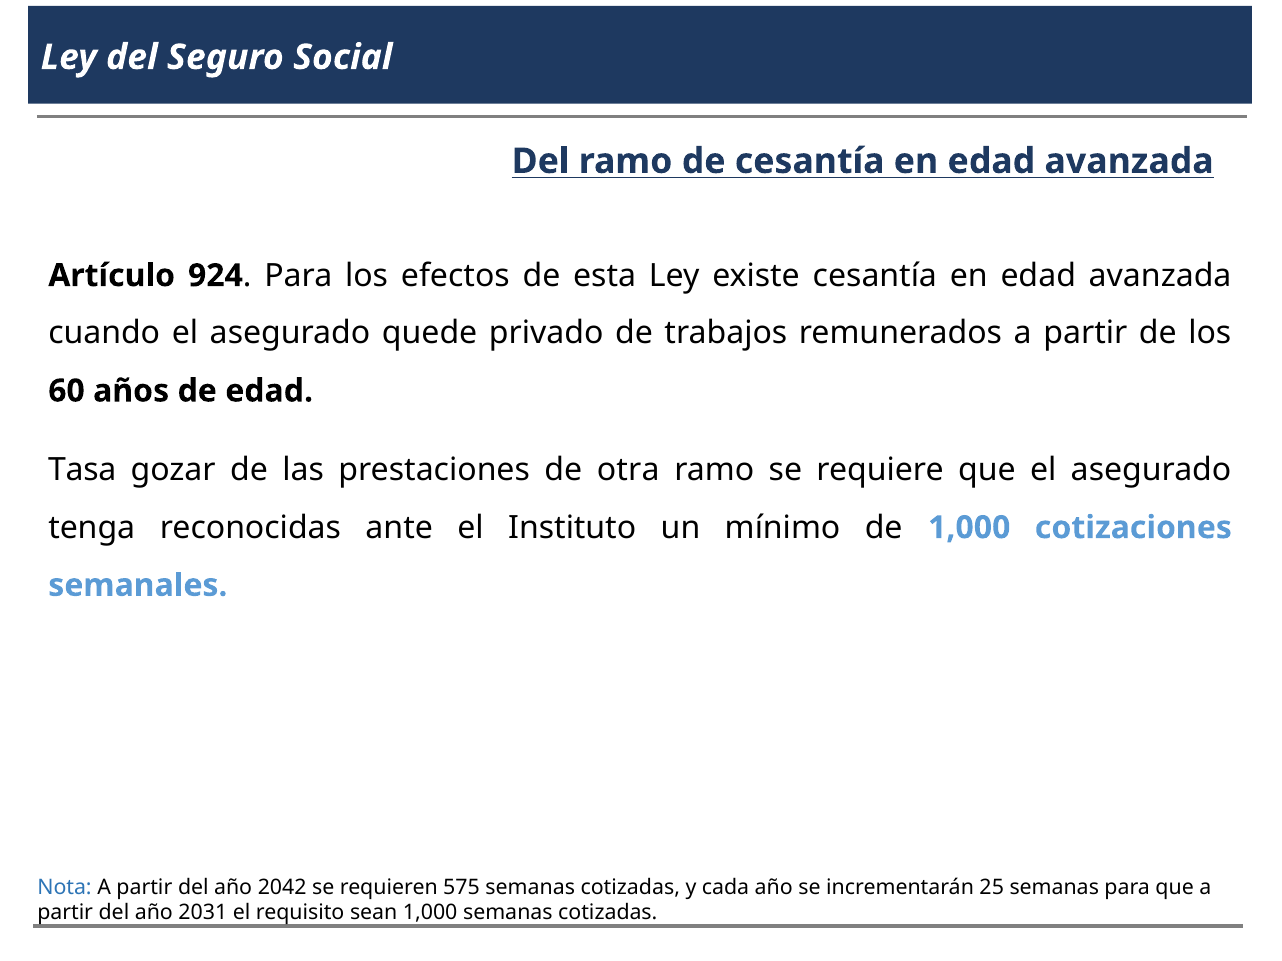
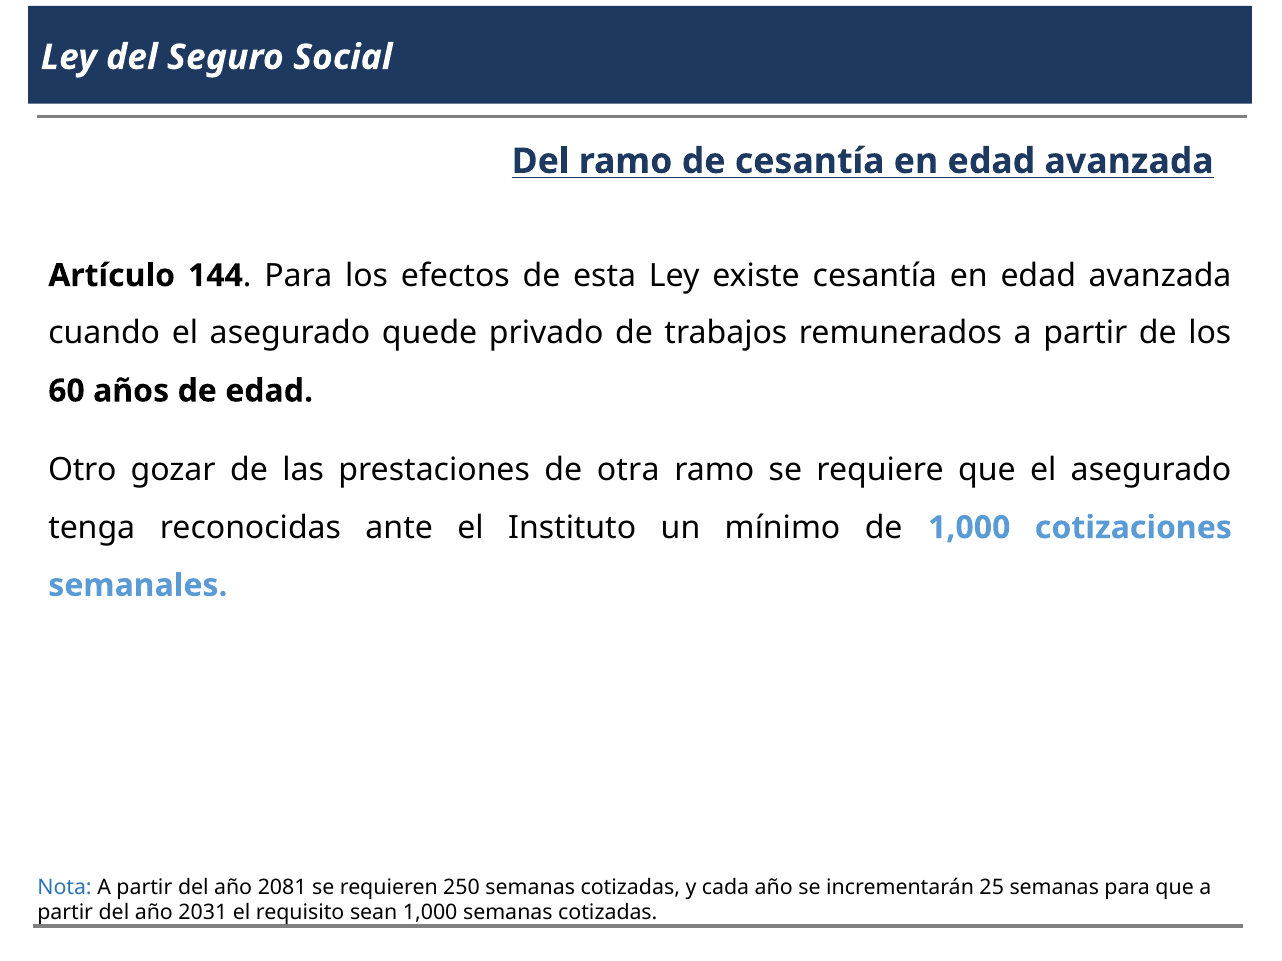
924: 924 -> 144
Tasa: Tasa -> Otro
2042: 2042 -> 2081
575: 575 -> 250
